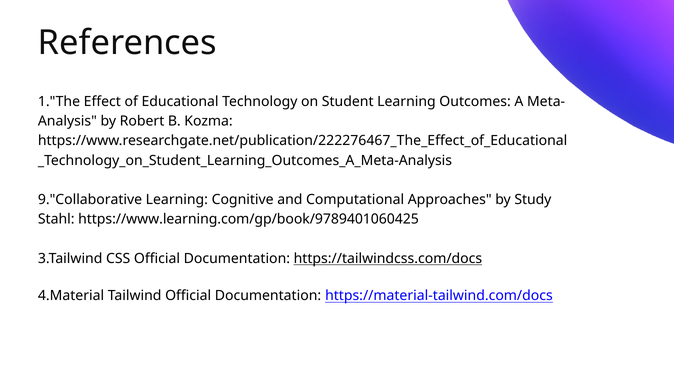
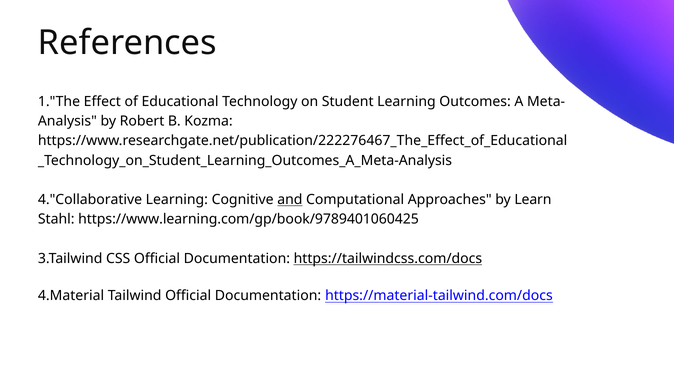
9."Collaborative: 9."Collaborative -> 4."Collaborative
and underline: none -> present
Study: Study -> Learn
